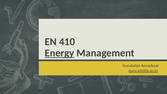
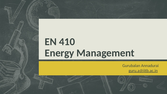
Energy underline: present -> none
